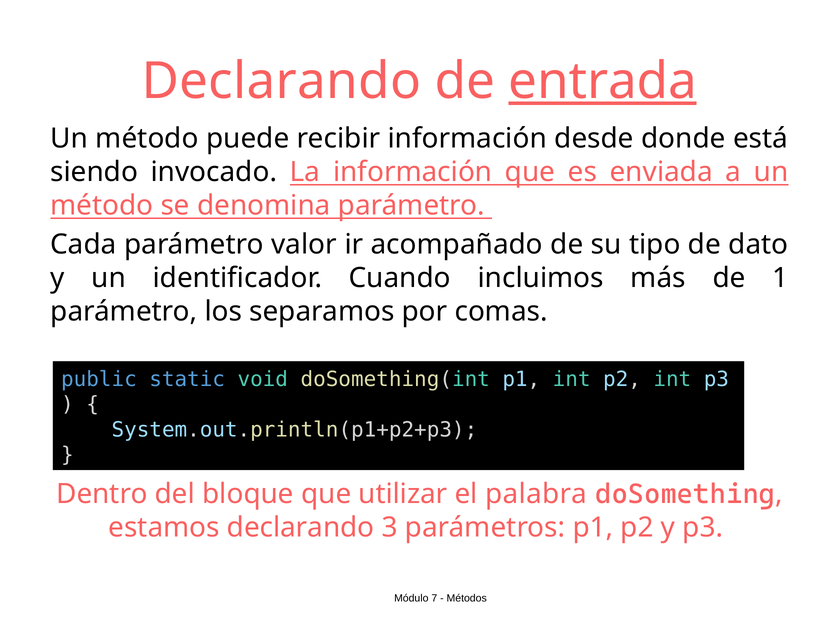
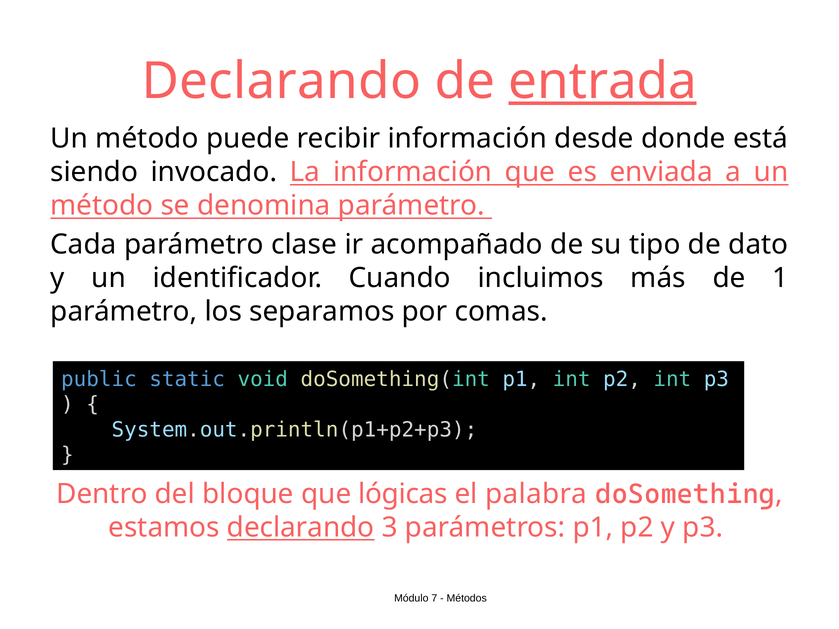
valor: valor -> clase
utilizar: utilizar -> lógicas
declarando at (301, 528) underline: none -> present
